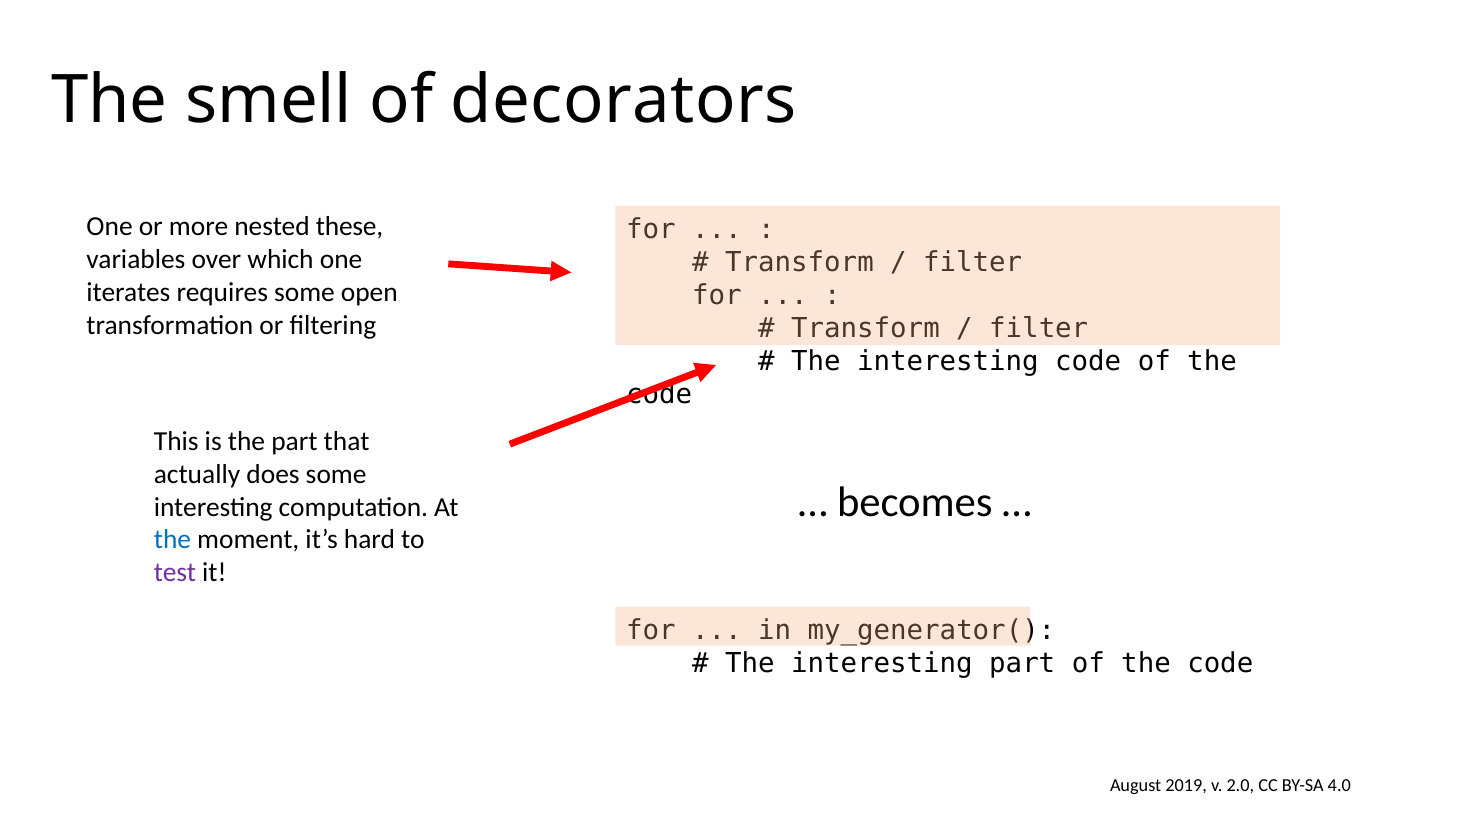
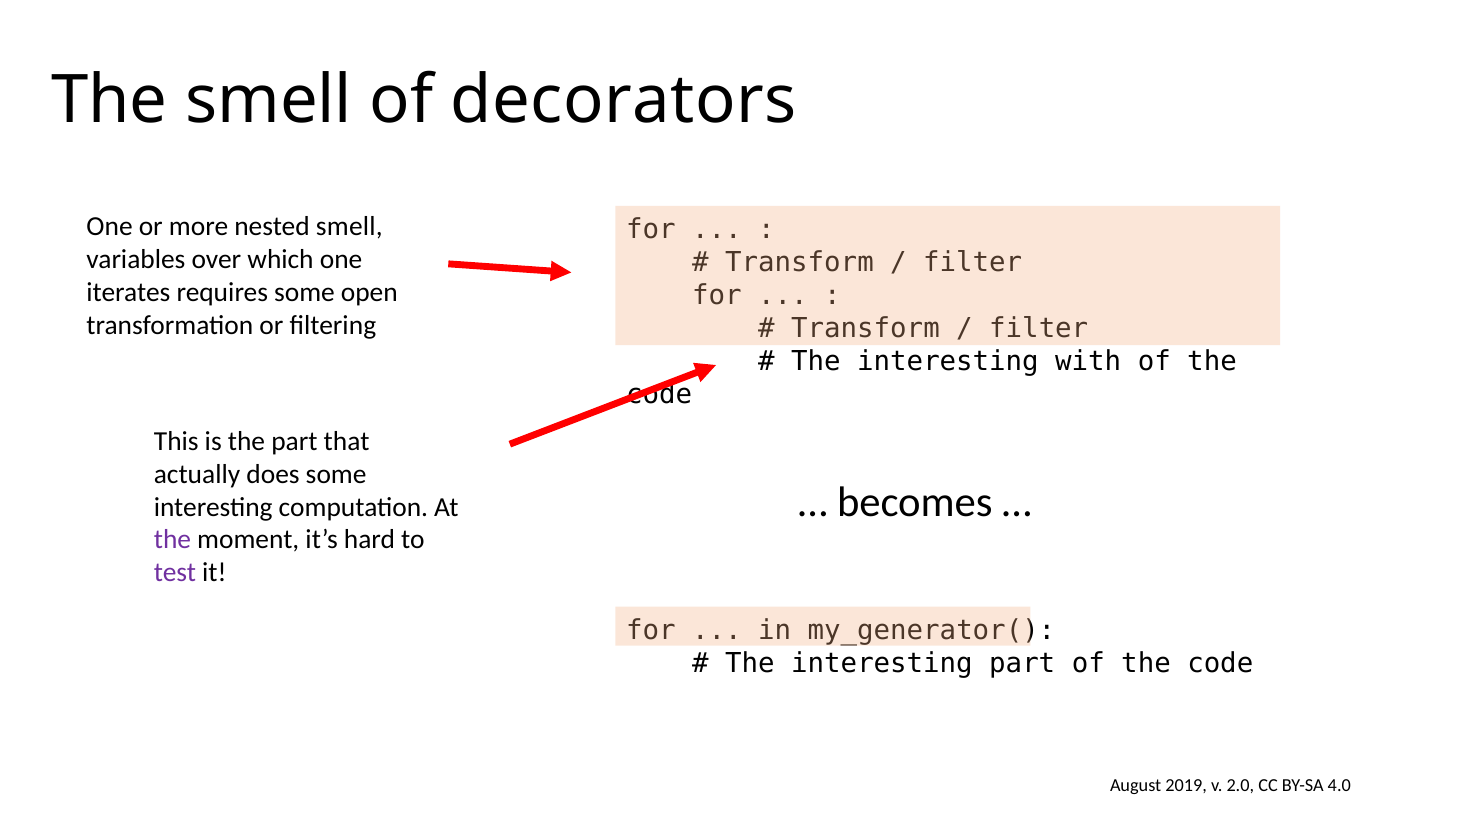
nested these: these -> smell
interesting code: code -> with
the at (173, 540) colour: blue -> purple
